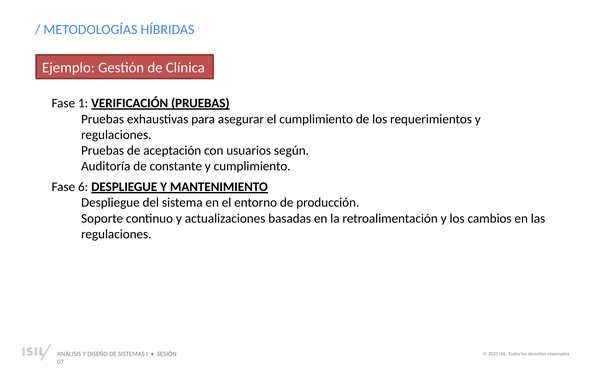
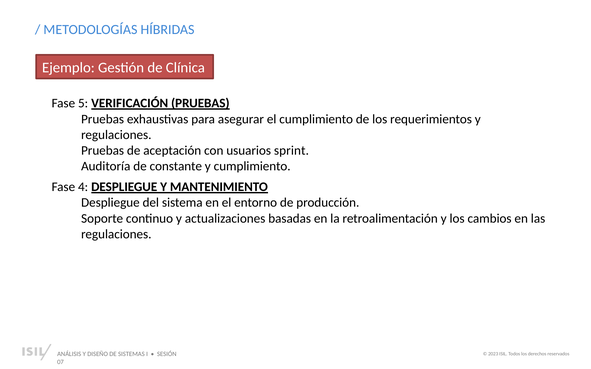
1: 1 -> 5
según: según -> sprint
6: 6 -> 4
